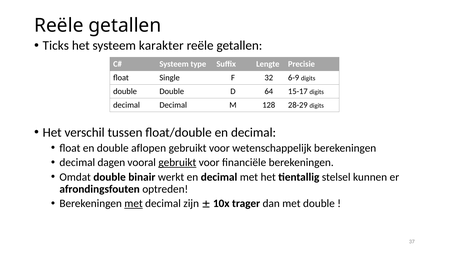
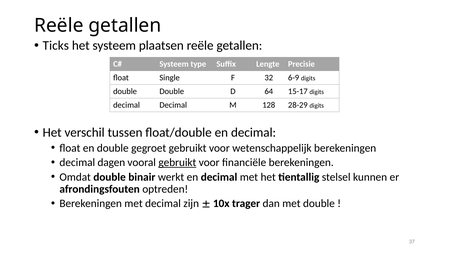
karakter: karakter -> plaatsen
aflopen: aflopen -> gegroet
met at (134, 203) underline: present -> none
